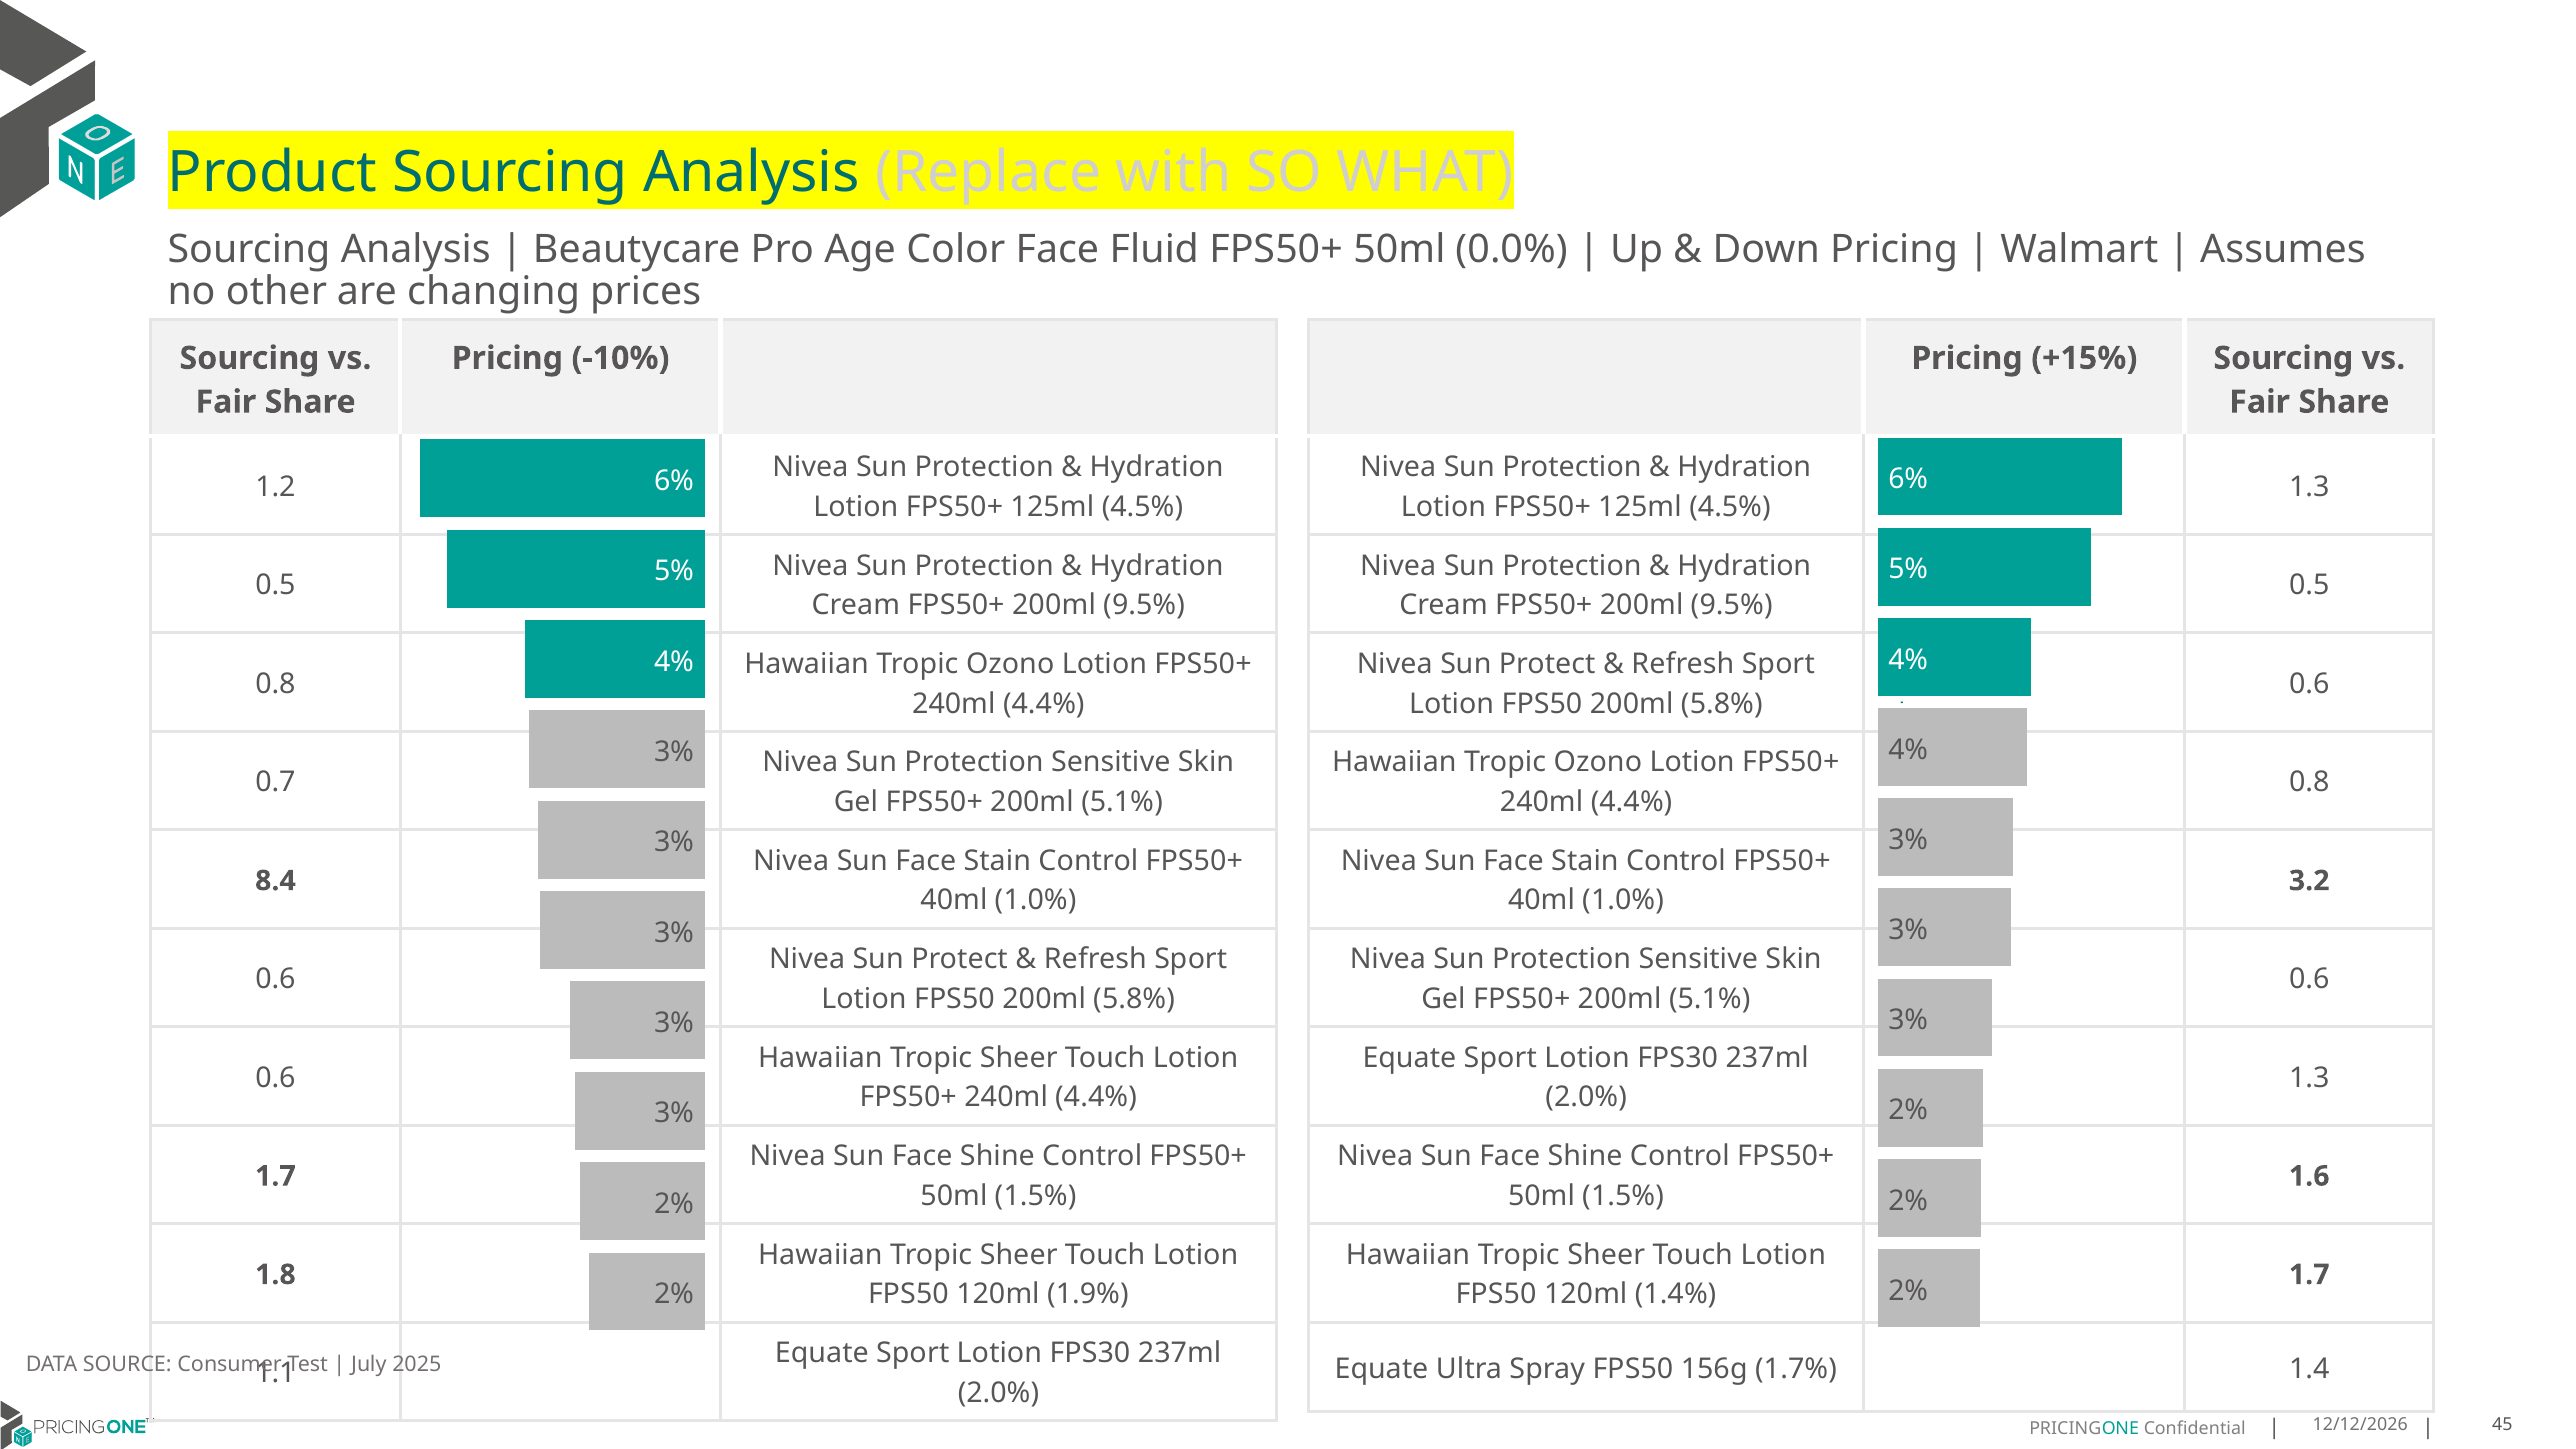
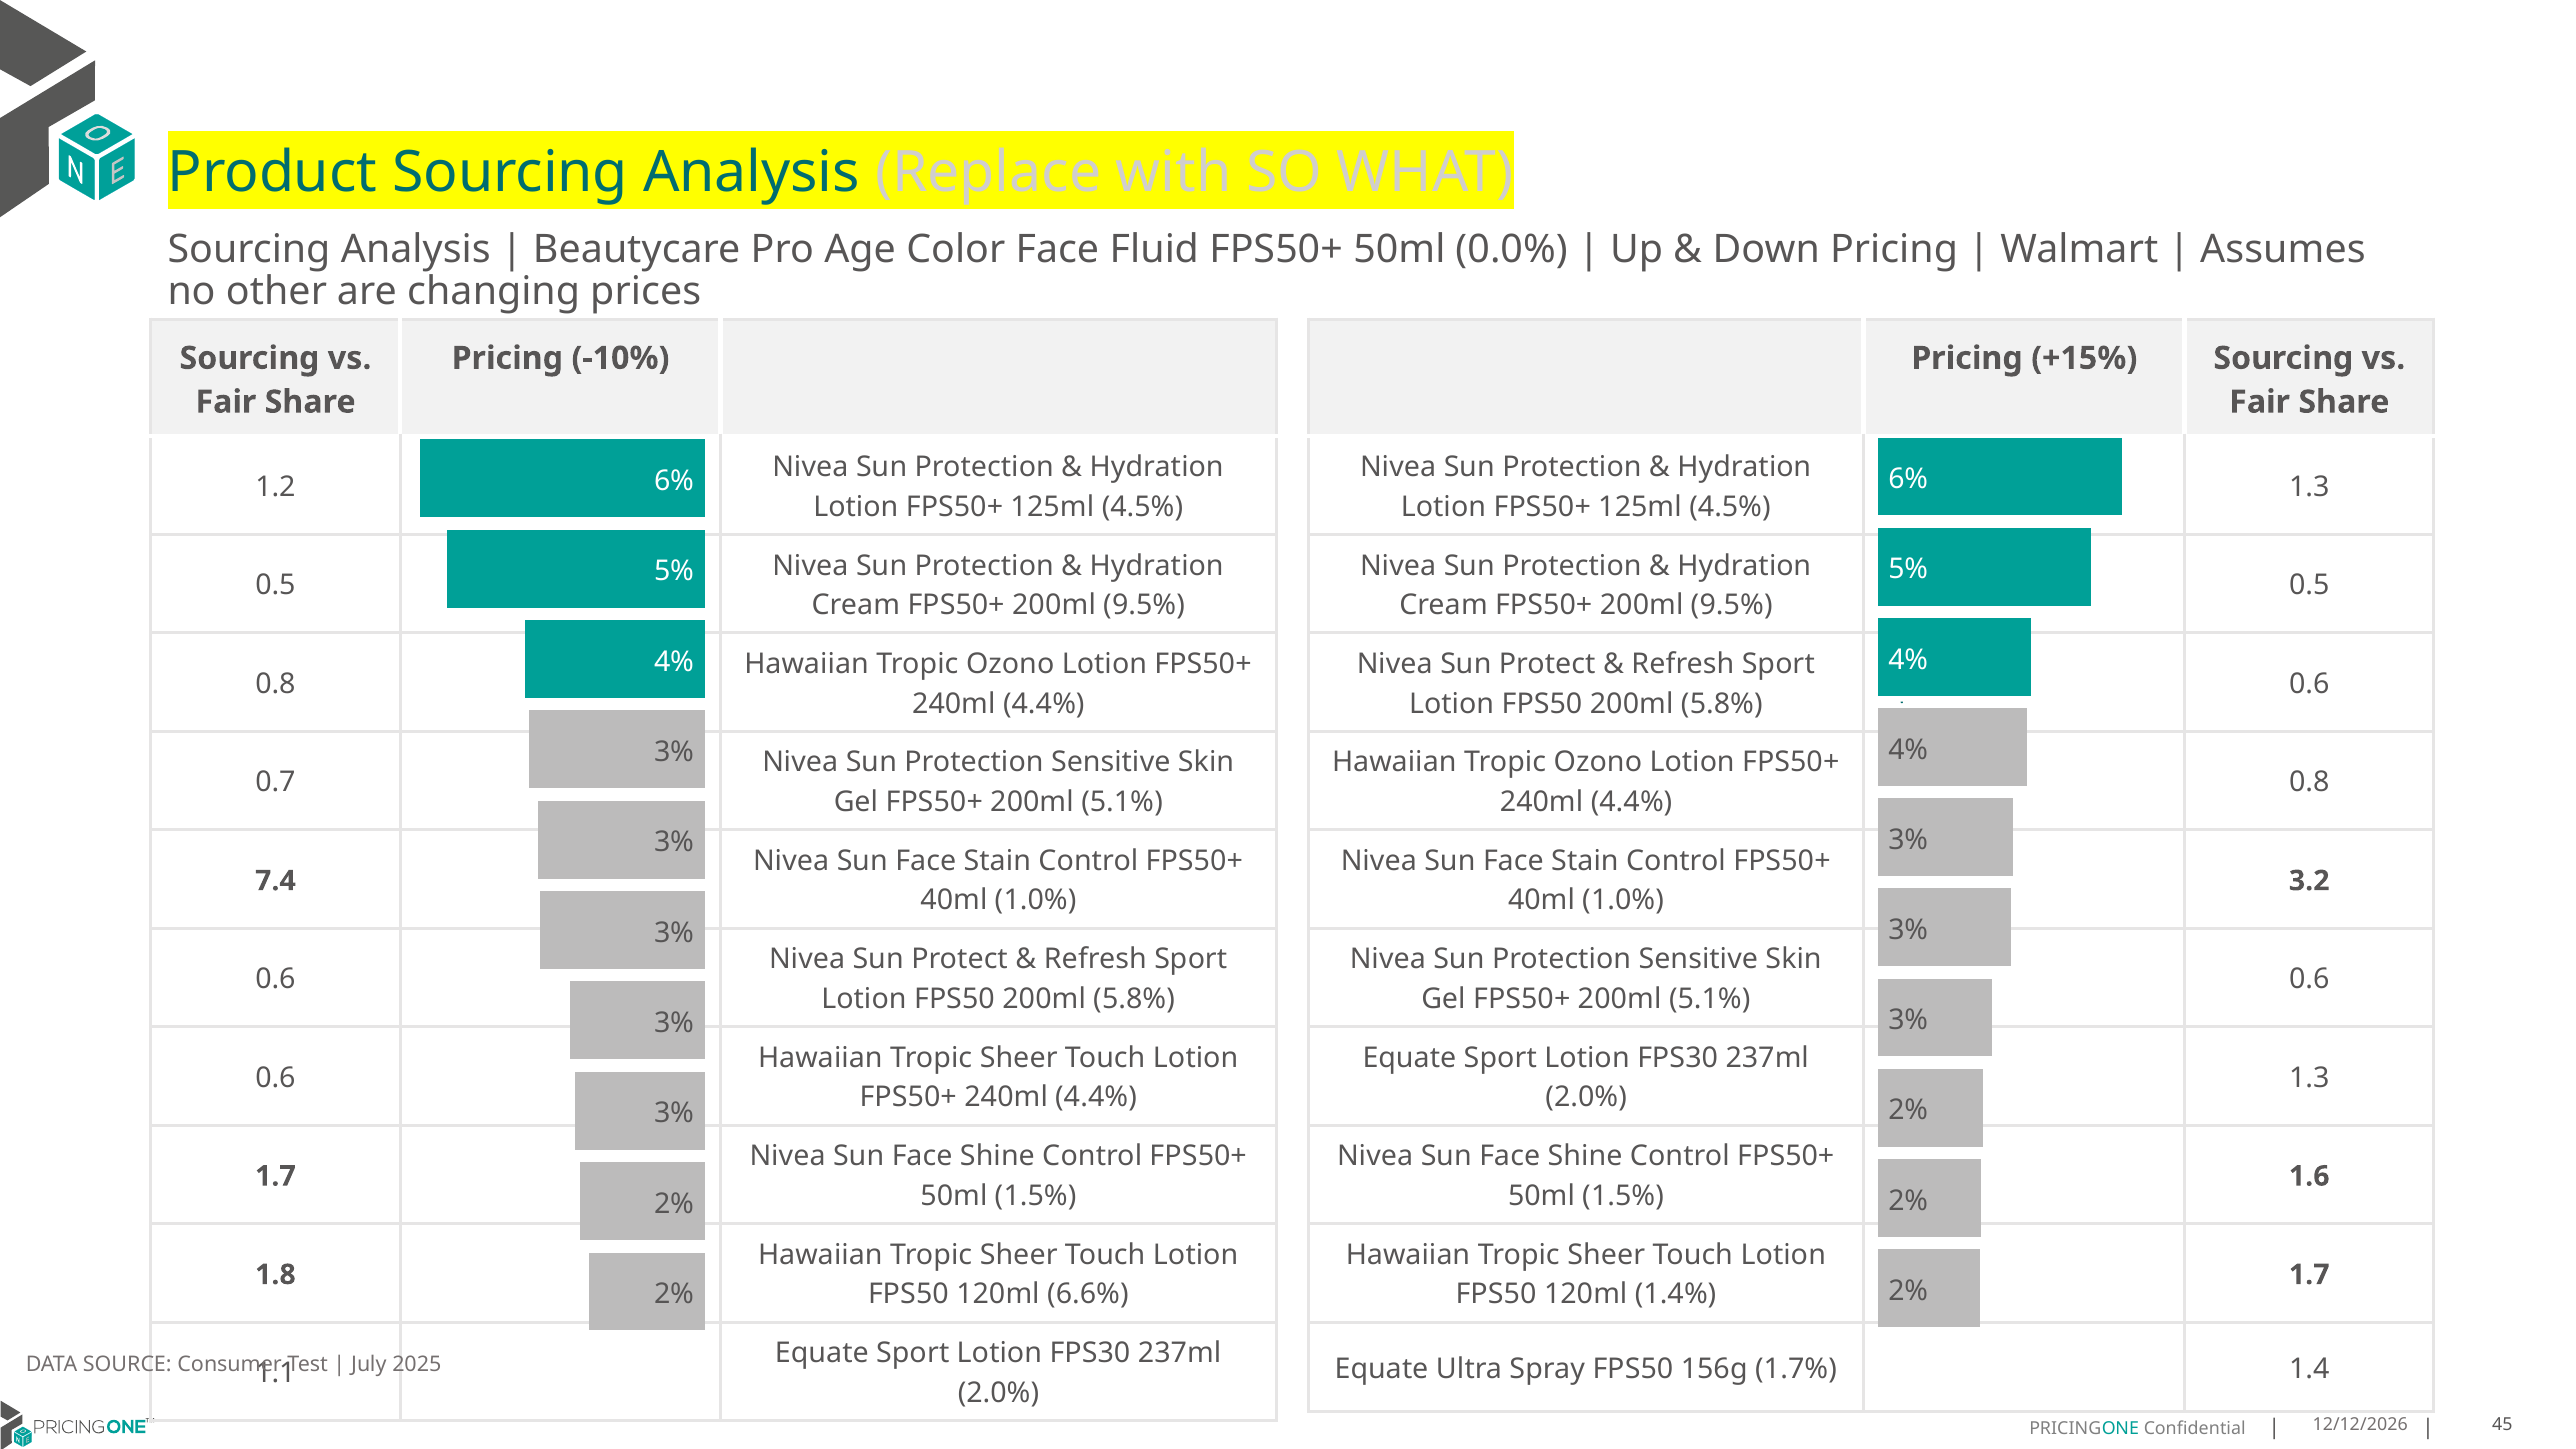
8.4: 8.4 -> 7.4
1.9%: 1.9% -> 6.6%
